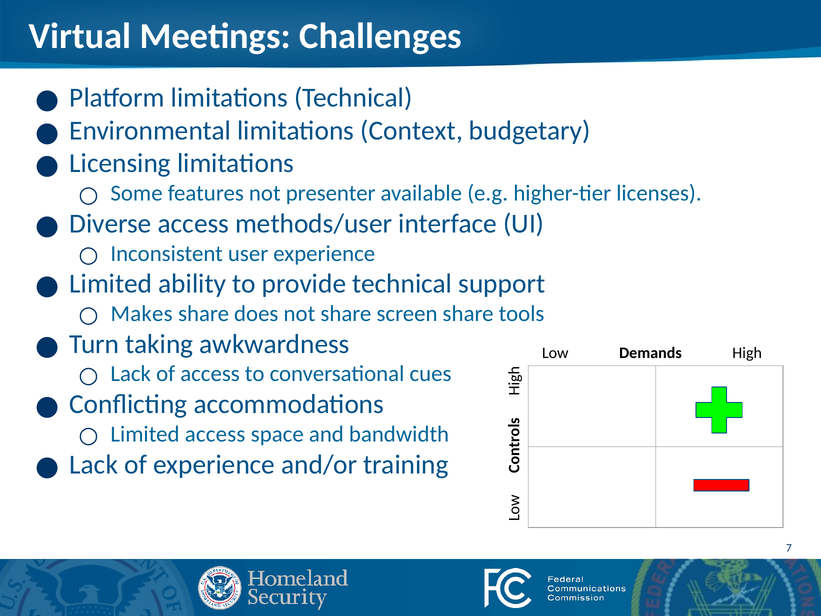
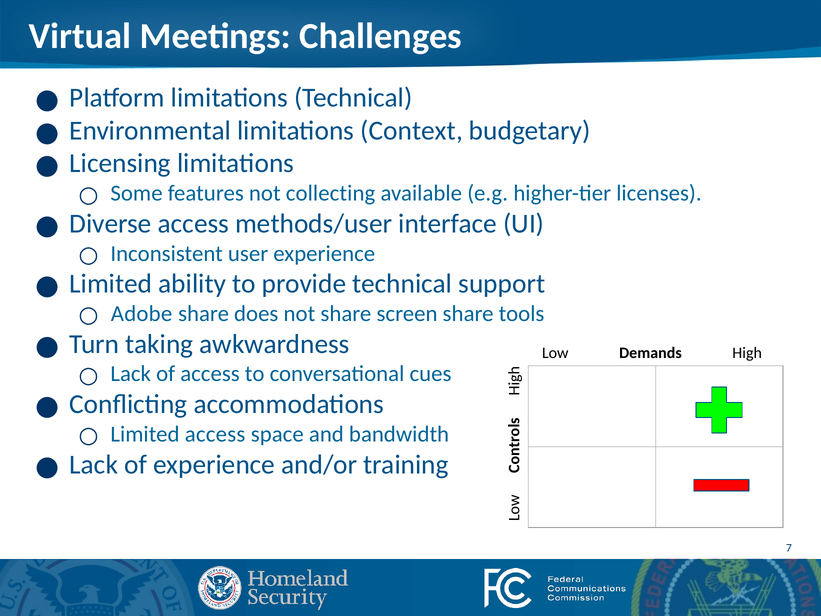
presenter: presenter -> collecting
Makes: Makes -> Adobe
